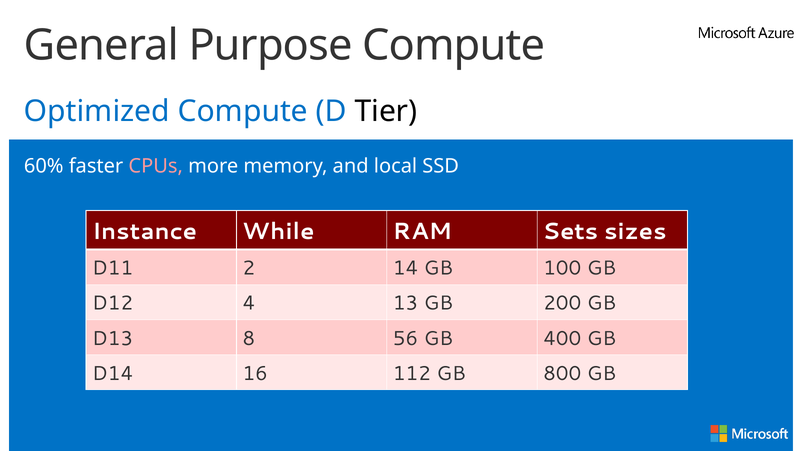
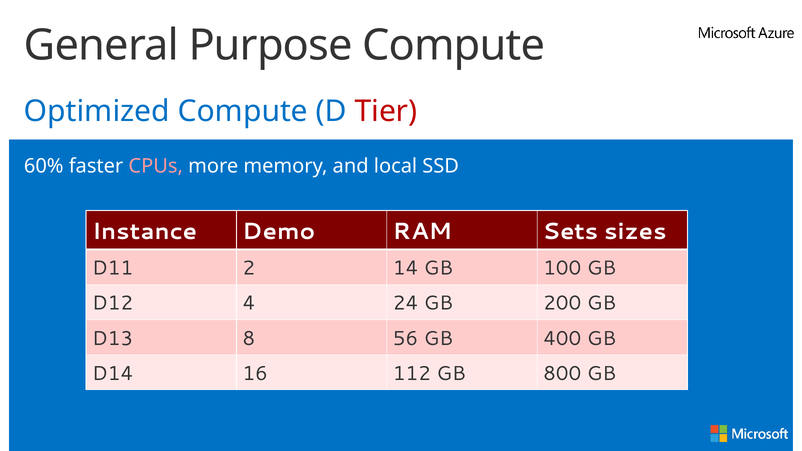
Tier colour: black -> red
While: While -> Demo
13: 13 -> 24
